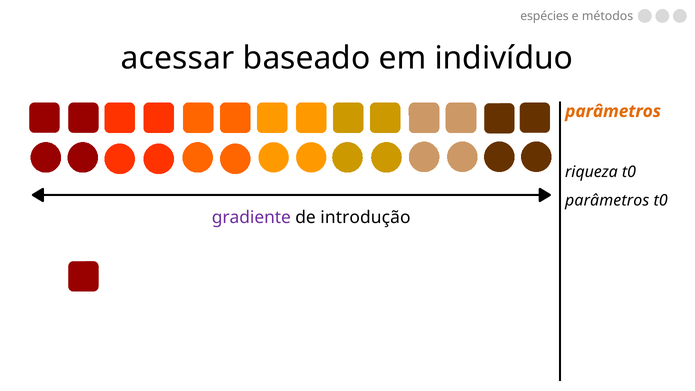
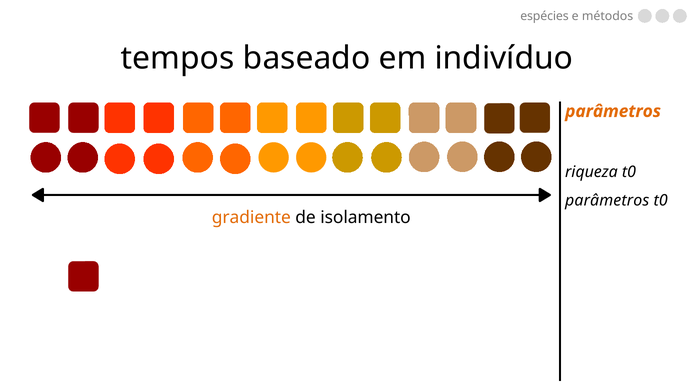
acessar: acessar -> tempos
gradiente colour: purple -> orange
introdução: introdução -> isolamento
